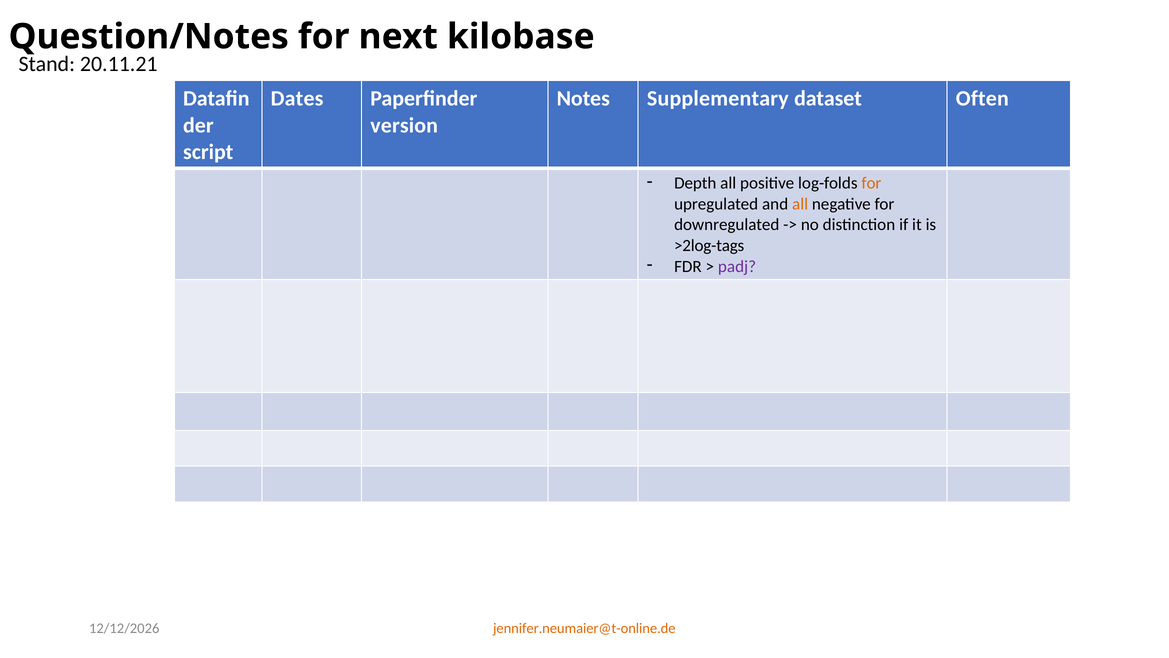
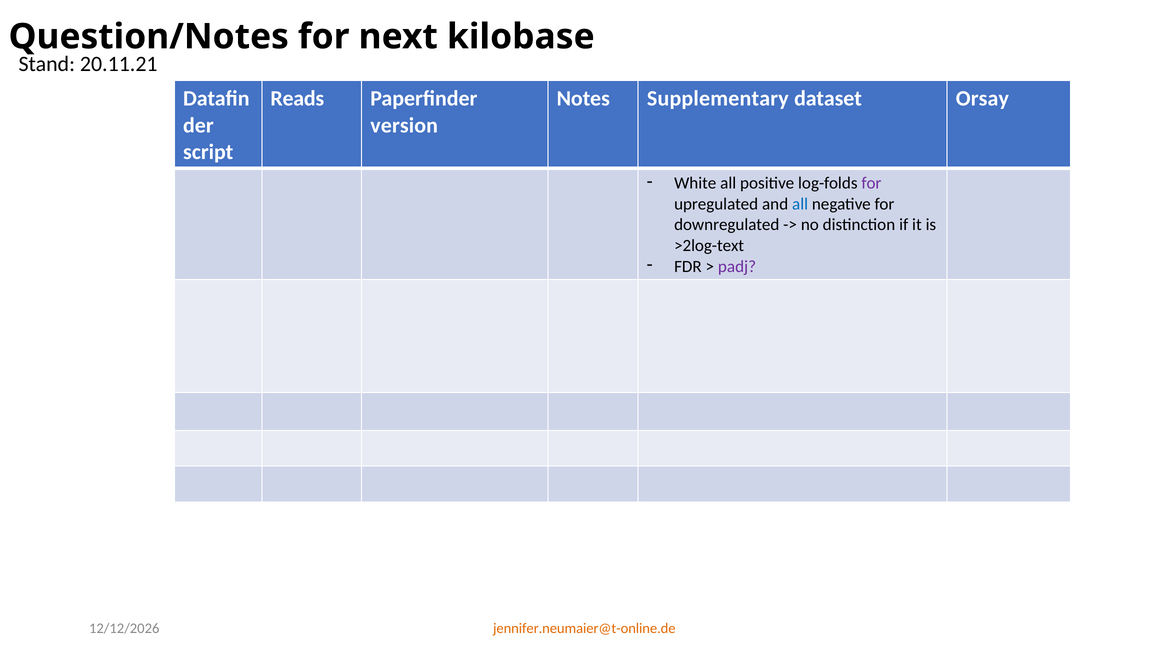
Dates: Dates -> Reads
Often: Often -> Orsay
Depth: Depth -> White
for at (871, 183) colour: orange -> purple
all at (800, 204) colour: orange -> blue
>2log-tags: >2log-tags -> >2log-text
